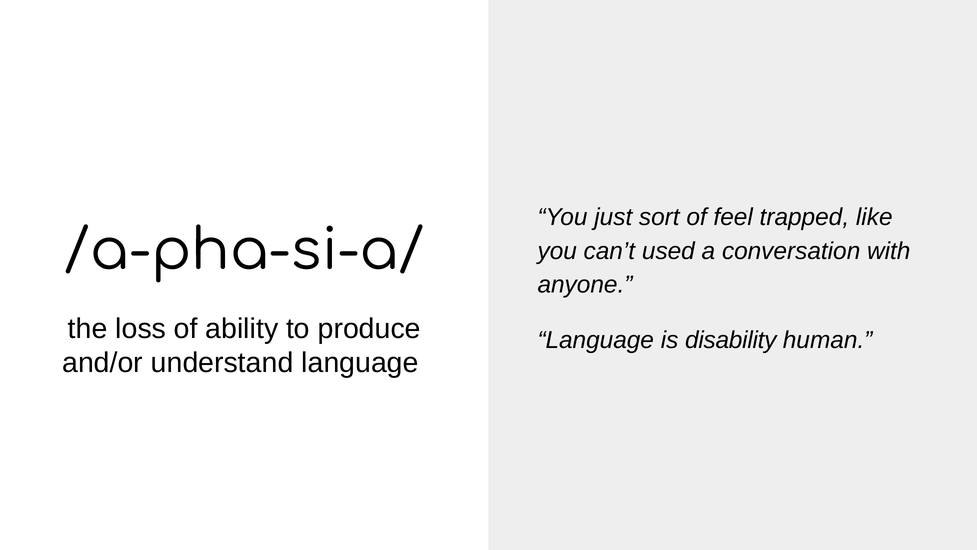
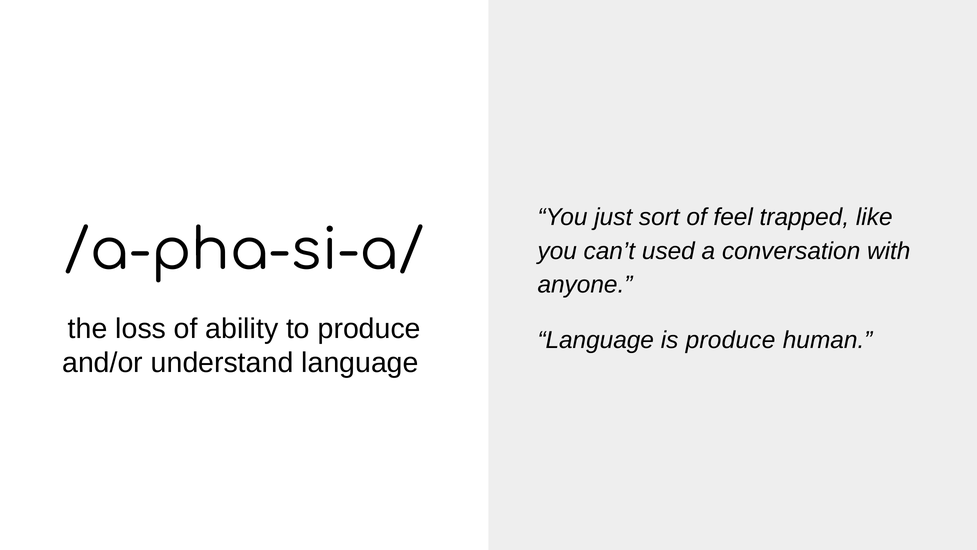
is disability: disability -> produce
